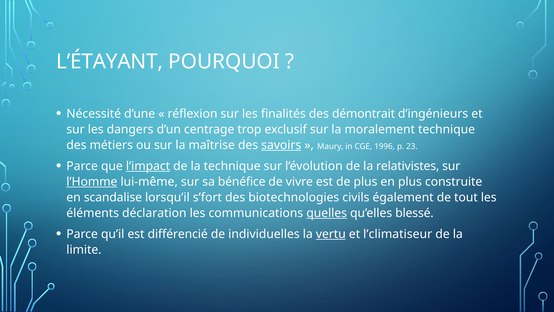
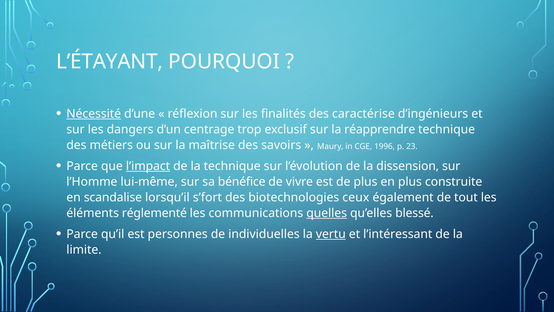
Nécessité underline: none -> present
démontrait: démontrait -> caractérise
moralement: moralement -> réapprendre
savoirs underline: present -> none
relativistes: relativistes -> dissension
l’Homme underline: present -> none
civils: civils -> ceux
déclaration: déclaration -> réglementé
différencié: différencié -> personnes
l’climatiseur: l’climatiseur -> l’intéressant
